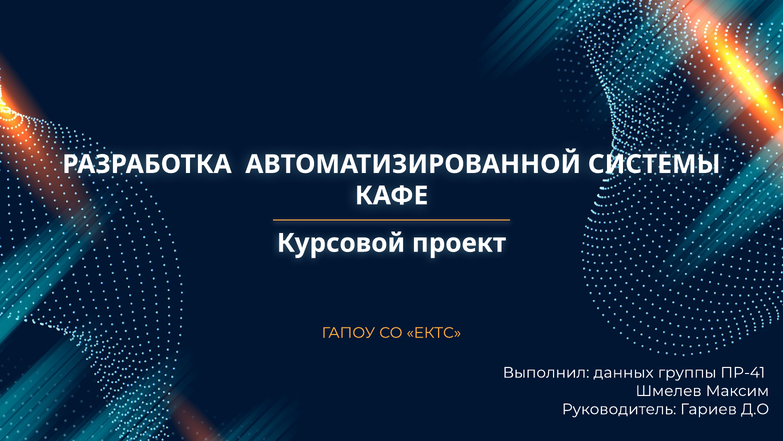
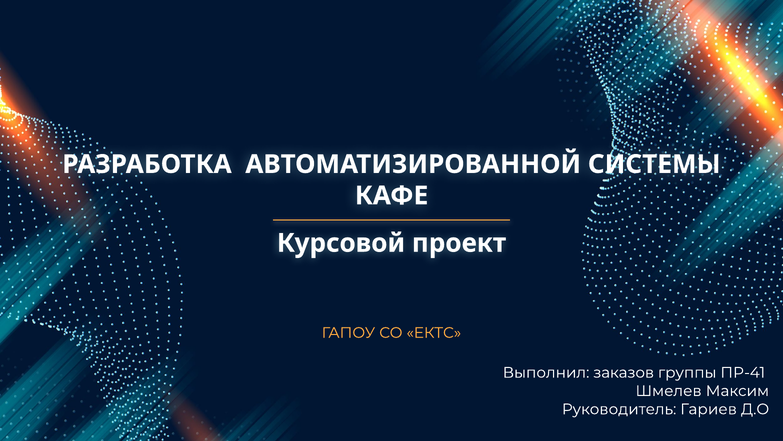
данных: данных -> заказов
